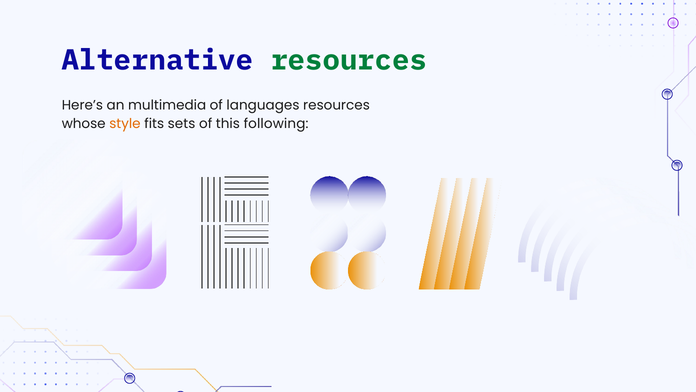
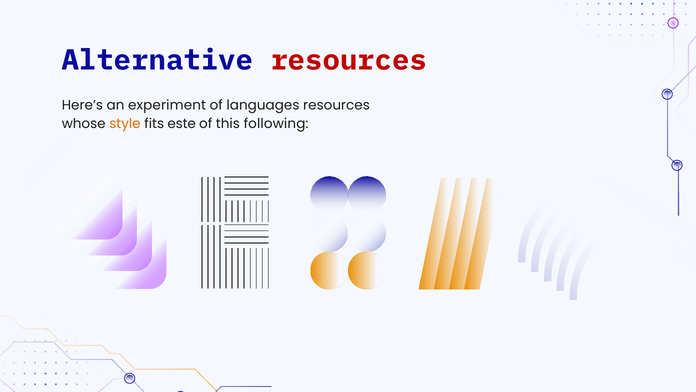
resources at (349, 60) colour: green -> red
multimedia: multimedia -> experiment
sets: sets -> este
